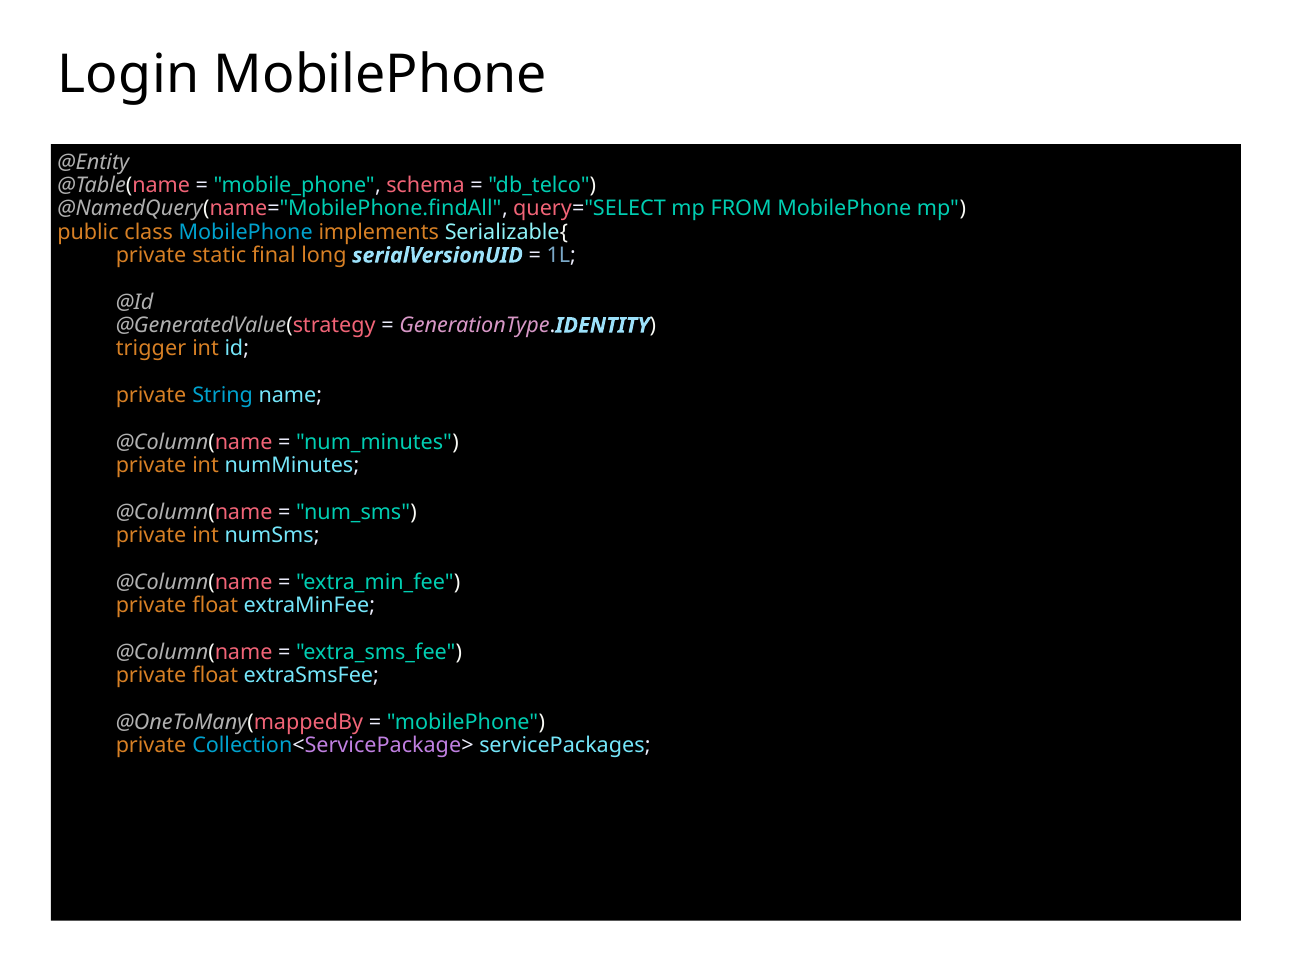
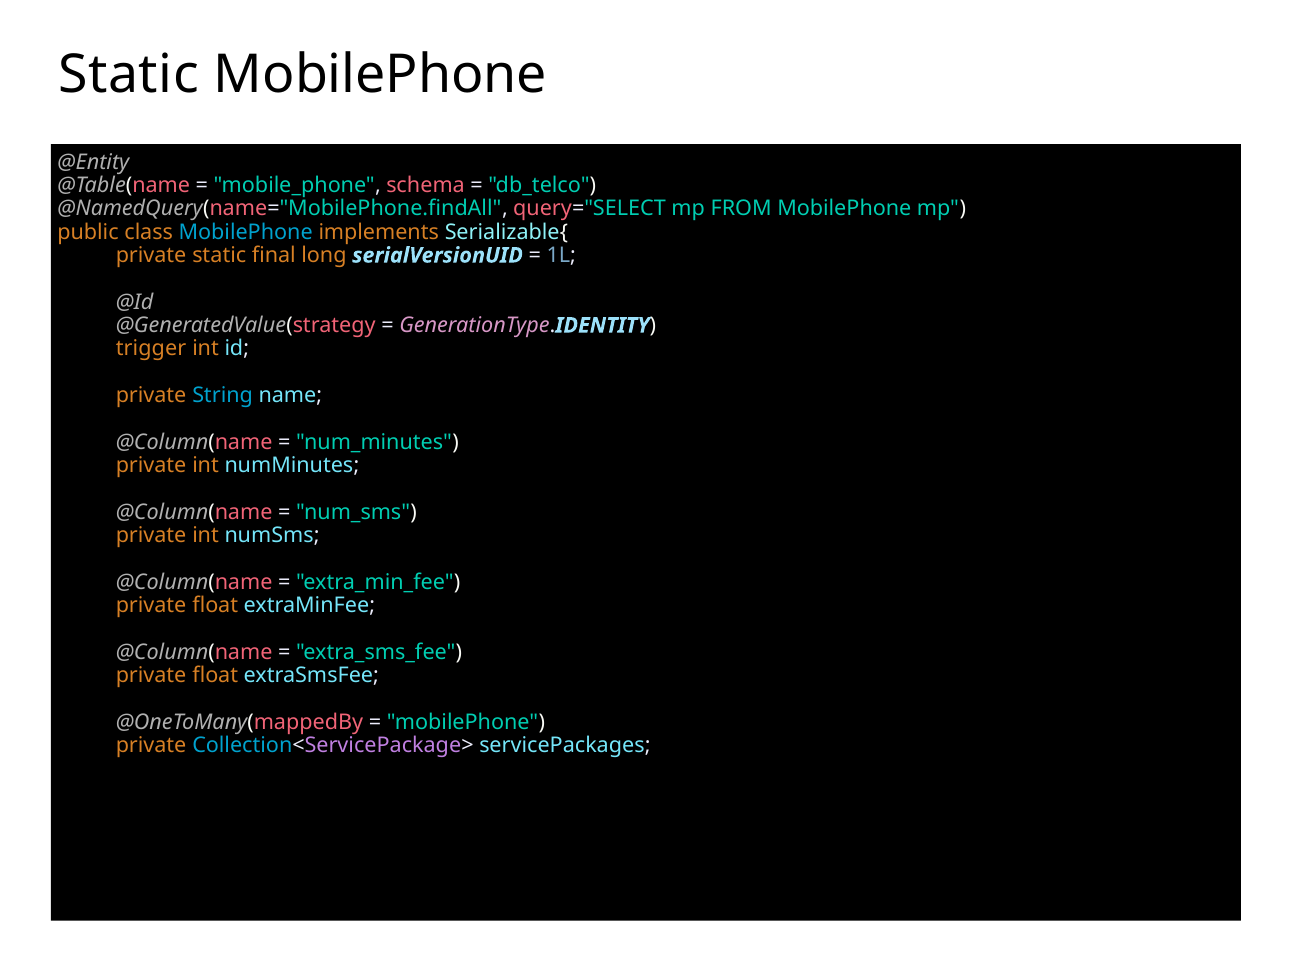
Login at (129, 74): Login -> Static
